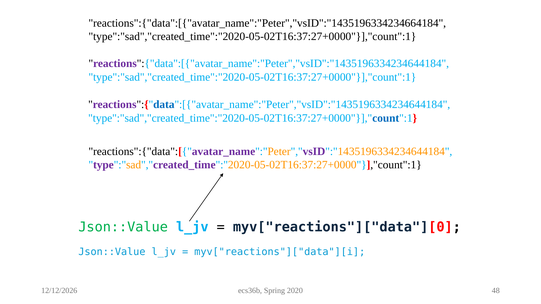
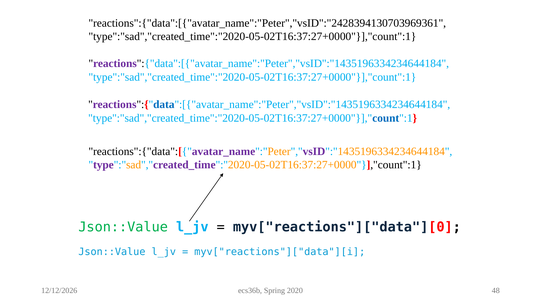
reactions":{"data":[{"avatar_name":"Peter","vsID":"1435196334234664184: reactions":{"data":[{"avatar_name":"Peter","vsID":"1435196334234664184 -> reactions":{"data":[{"avatar_name":"Peter","vsID":"2428394130703969361
